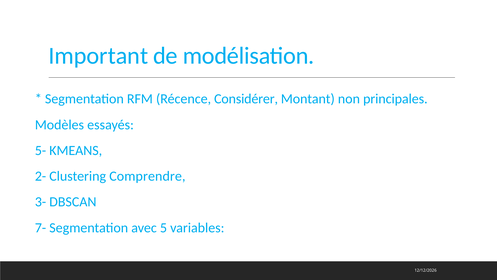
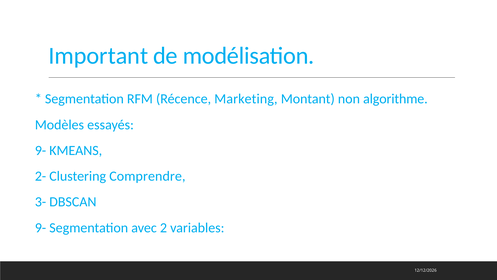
Considérer: Considérer -> Marketing
principales: principales -> algorithme
5- at (41, 150): 5- -> 9-
7- at (41, 227): 7- -> 9-
5: 5 -> 2
